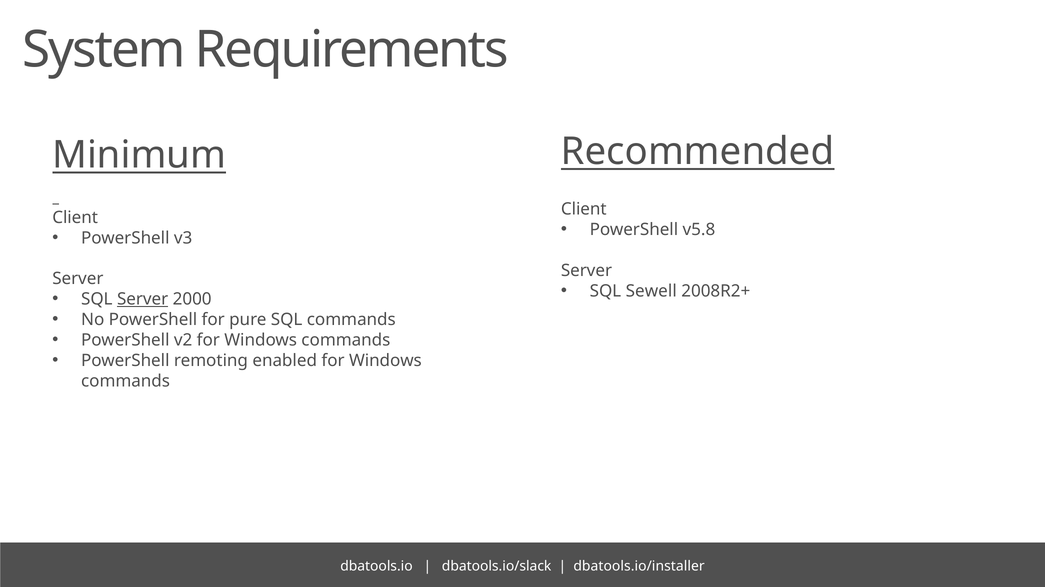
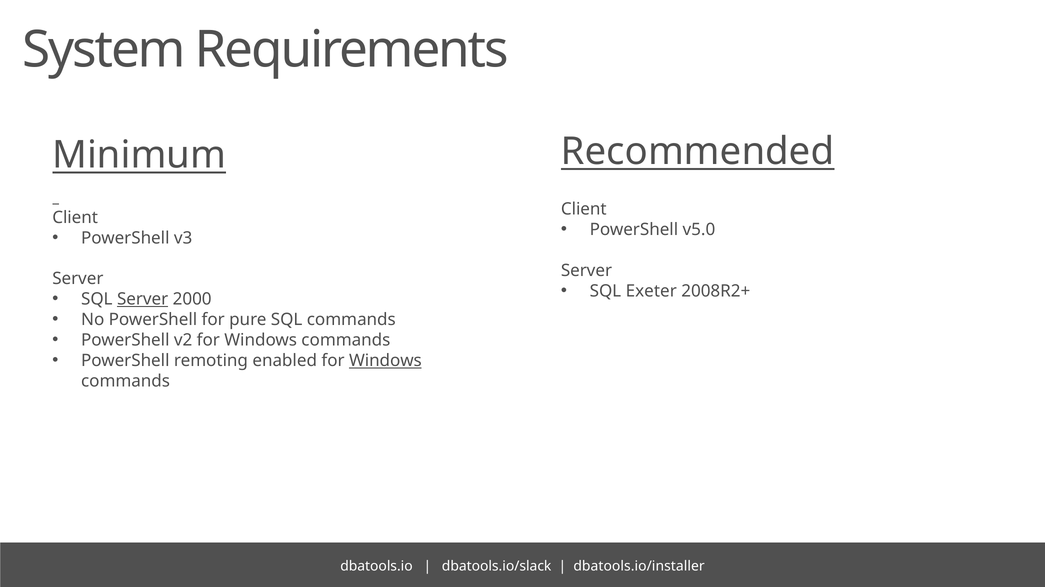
v5.8: v5.8 -> v5.0
Sewell: Sewell -> Exeter
Windows at (385, 361) underline: none -> present
